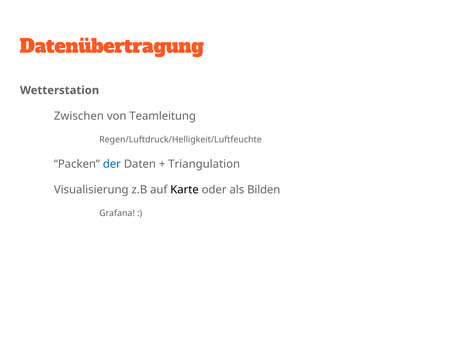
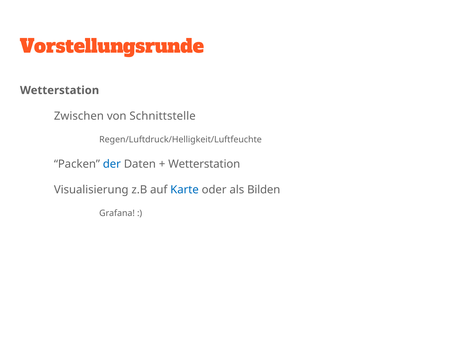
Datenübertragung: Datenübertragung -> Vorstellungsrunde
Teamleitung: Teamleitung -> Schnittstelle
Triangulation at (204, 164): Triangulation -> Wetterstation
Karte colour: black -> blue
